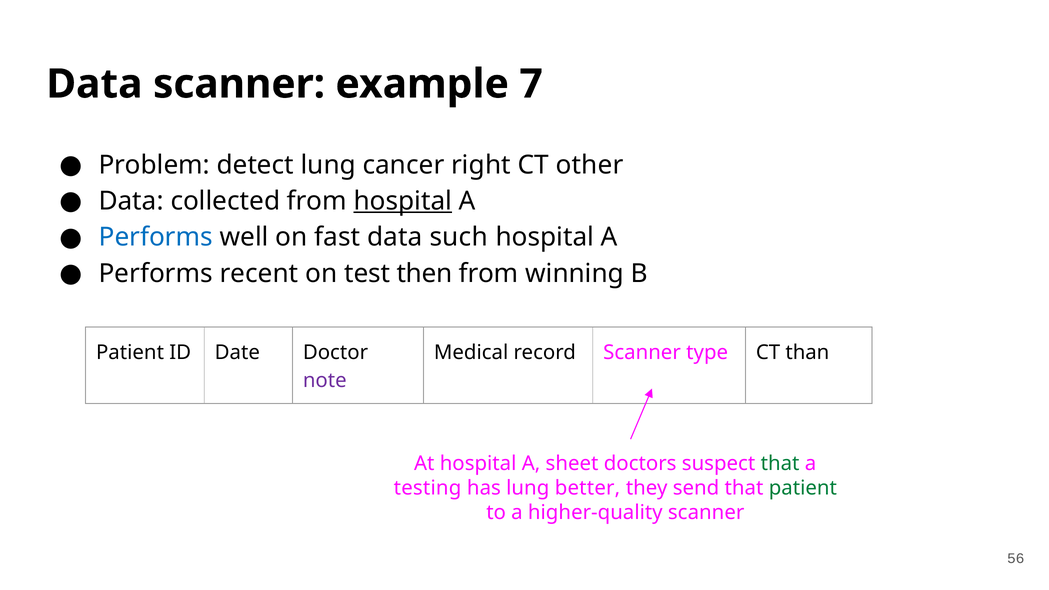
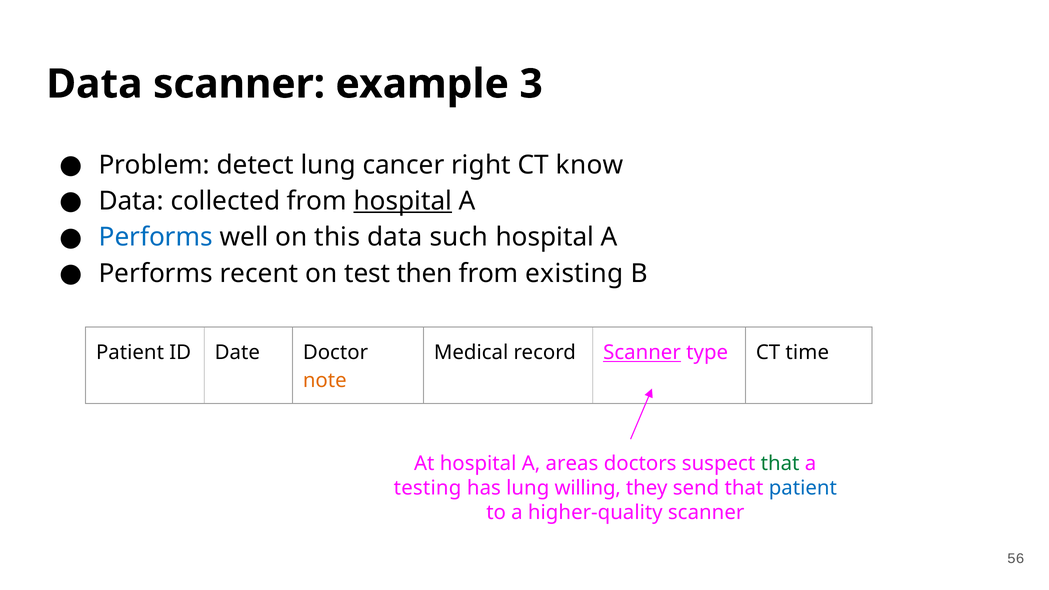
7: 7 -> 3
other: other -> know
fast: fast -> this
winning: winning -> existing
Scanner at (642, 353) underline: none -> present
than: than -> time
note colour: purple -> orange
sheet: sheet -> areas
better: better -> willing
patient at (803, 488) colour: green -> blue
